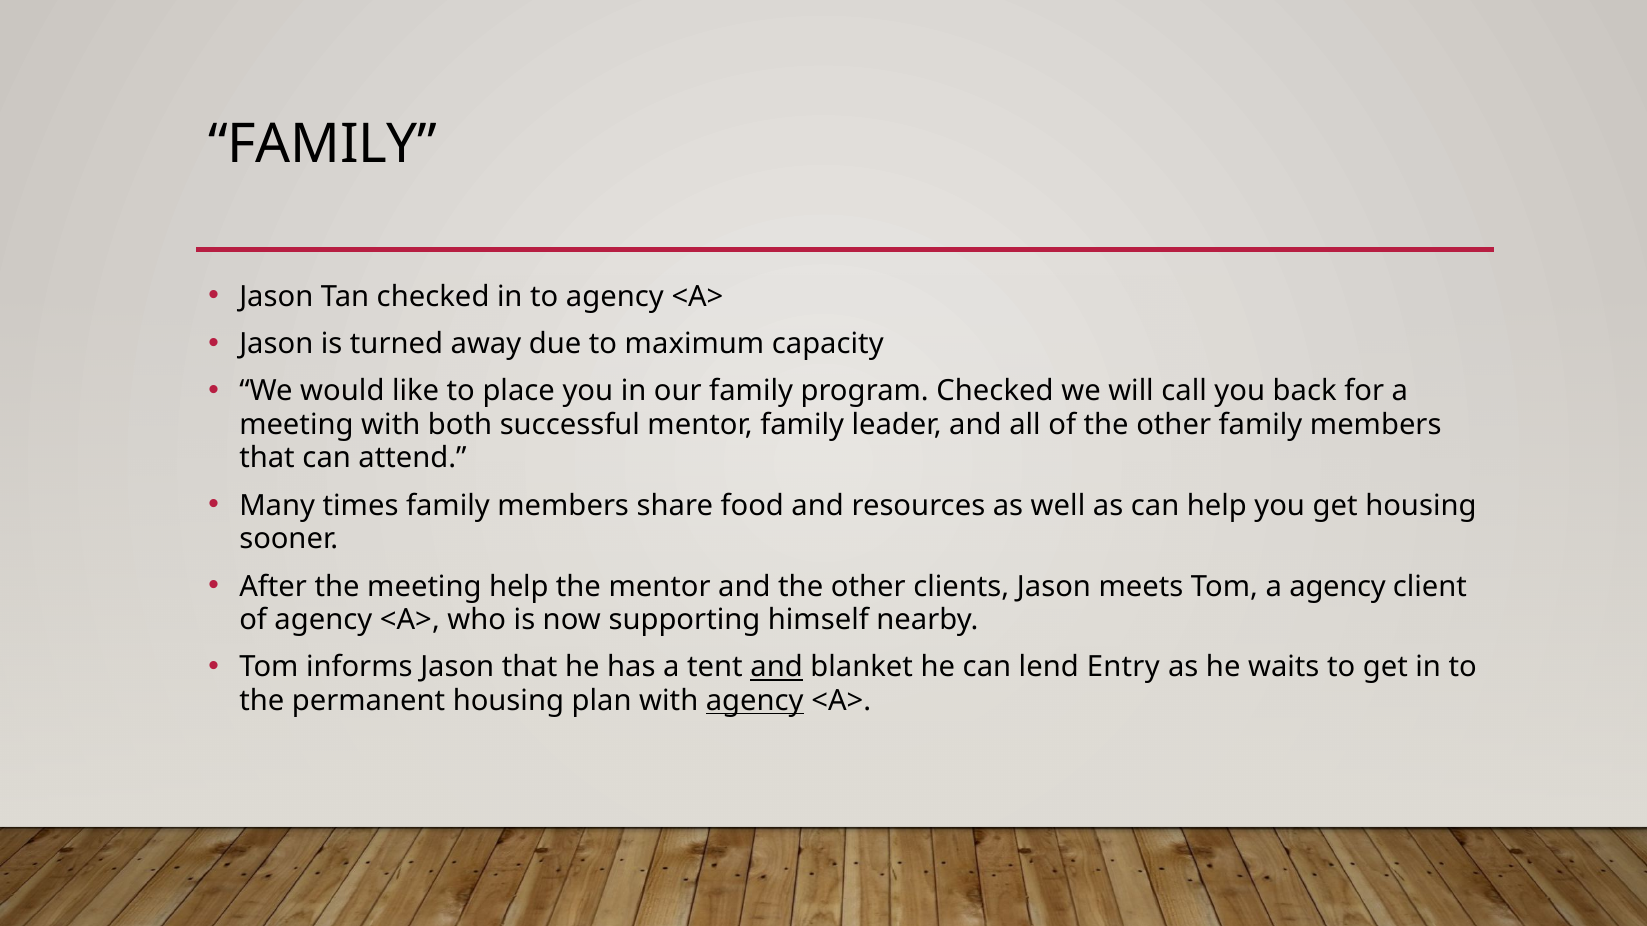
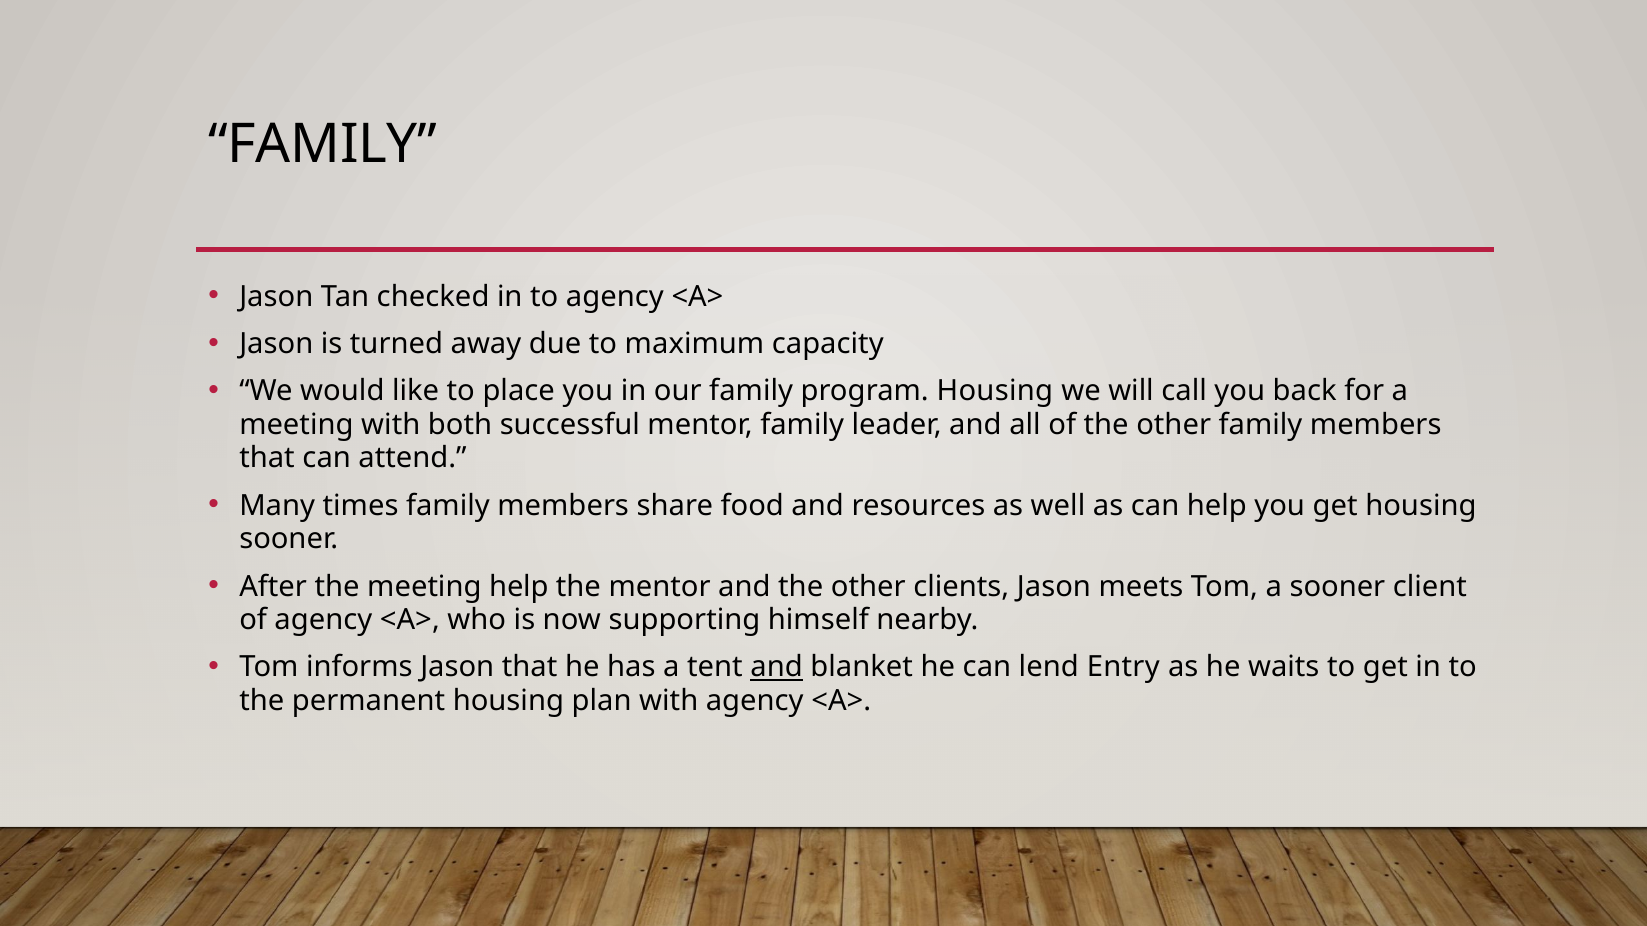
program Checked: Checked -> Housing
a agency: agency -> sooner
agency at (755, 701) underline: present -> none
